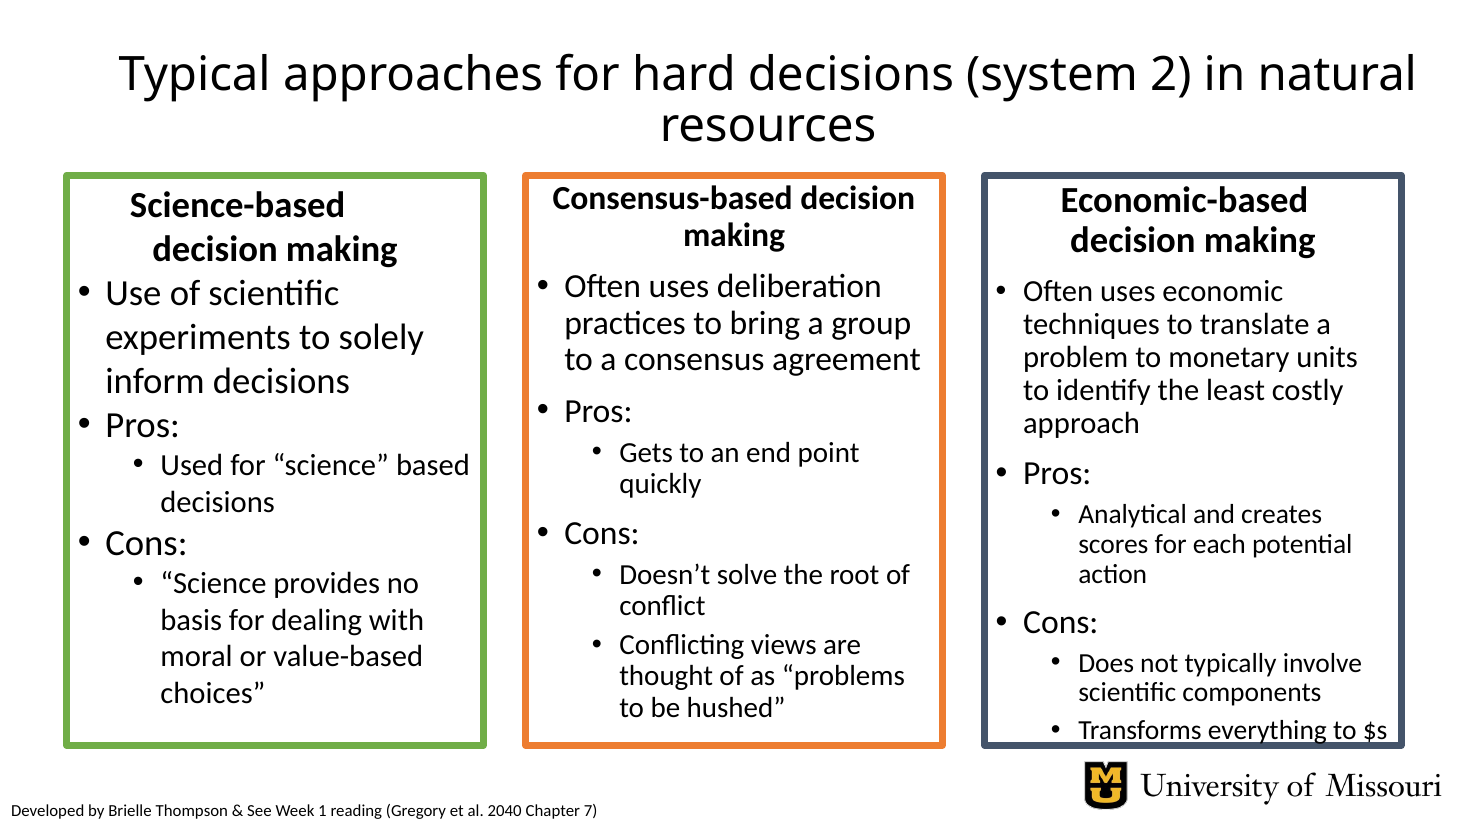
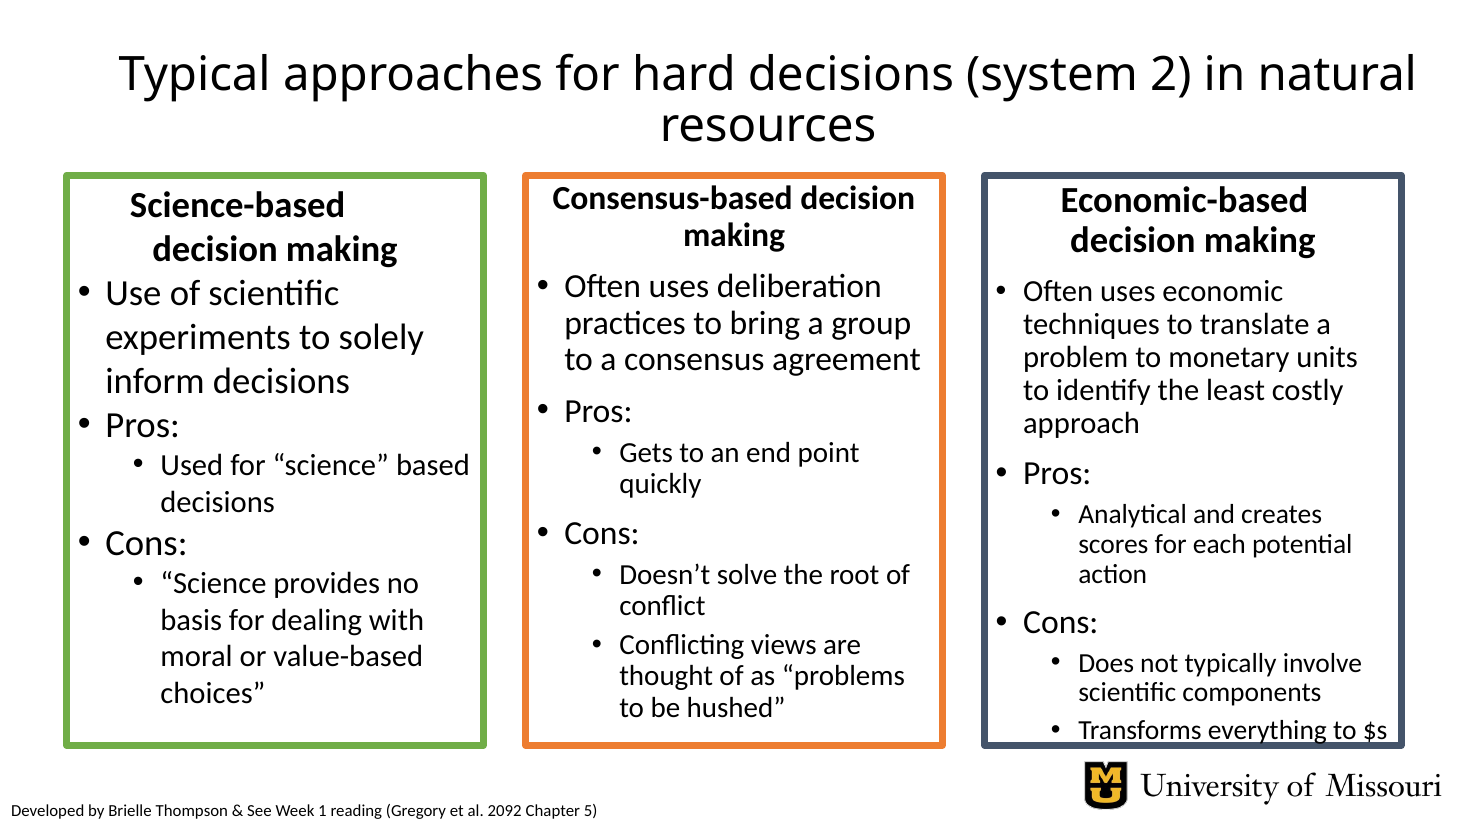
2040: 2040 -> 2092
7: 7 -> 5
